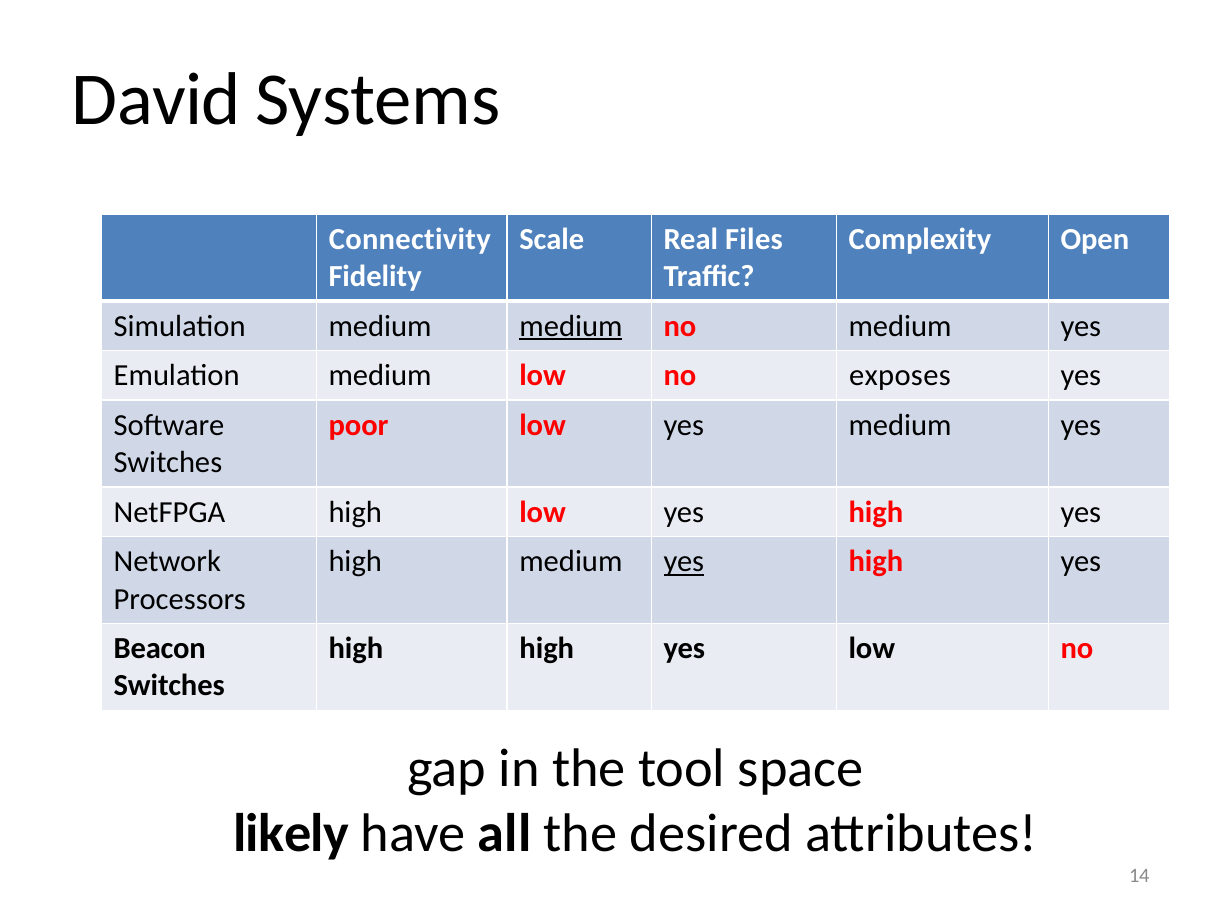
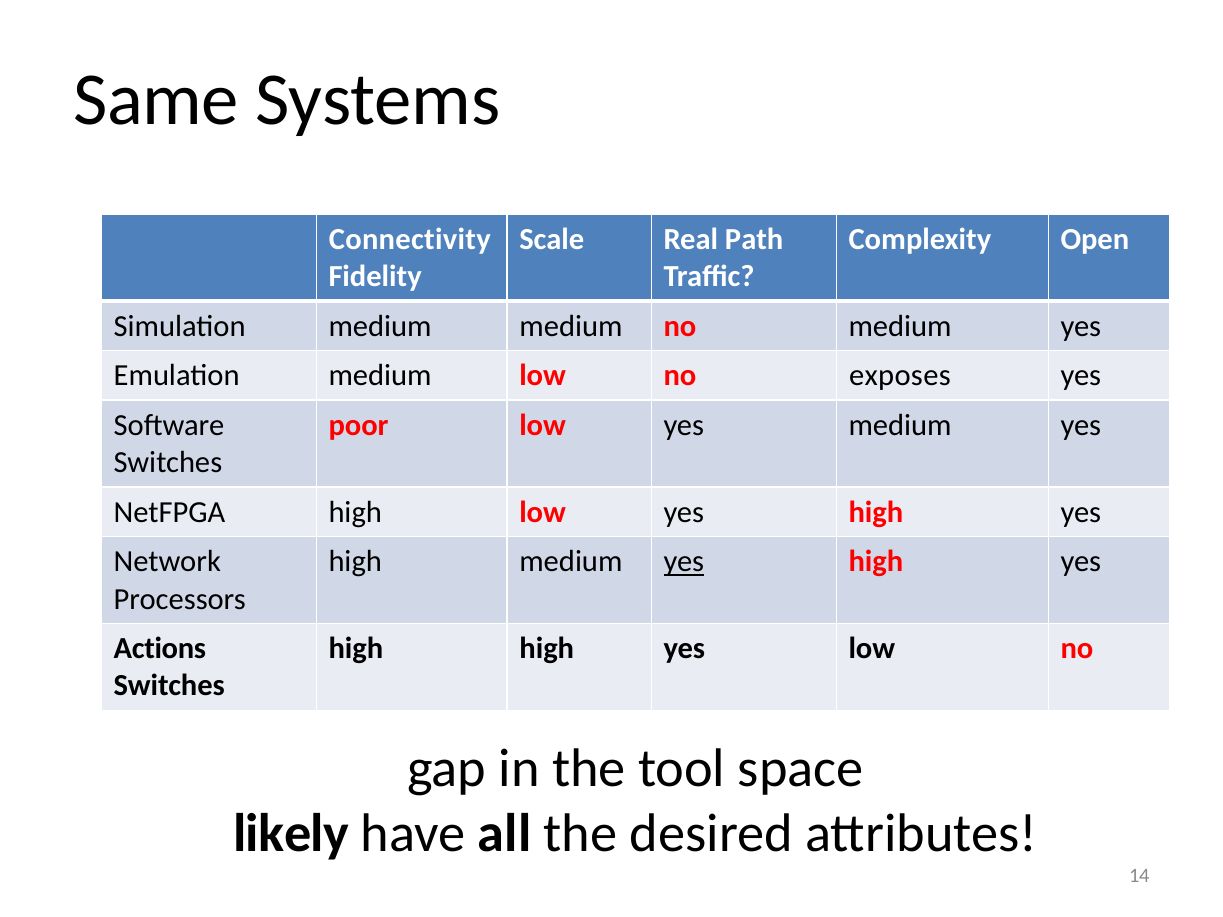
David: David -> Same
Files: Files -> Path
medium at (571, 326) underline: present -> none
Beacon: Beacon -> Actions
